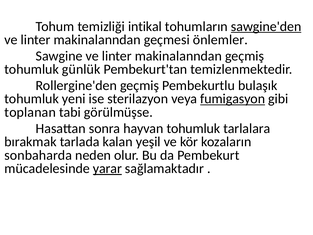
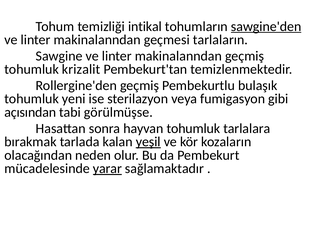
önlemler: önlemler -> tarlaların
günlük: günlük -> krizalit
fumigasyon underline: present -> none
toplanan: toplanan -> açısından
yeşil underline: none -> present
sonbaharda: sonbaharda -> olacağından
